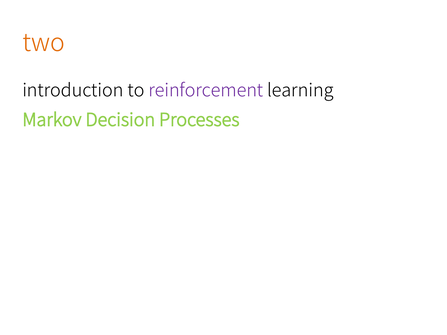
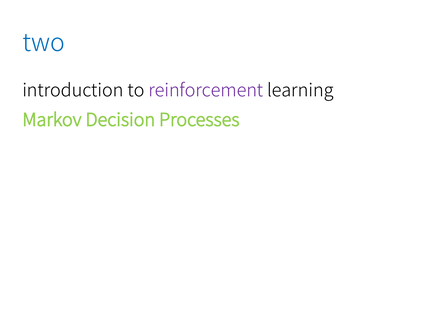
two colour: orange -> blue
